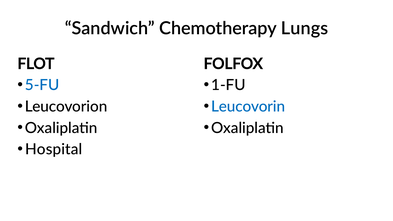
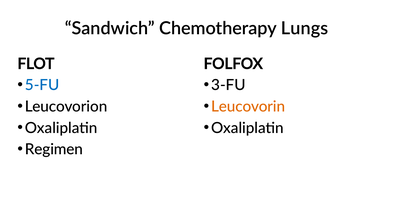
1-FU: 1-FU -> 3-FU
Leucovorin colour: blue -> orange
Hospital: Hospital -> Regimen
